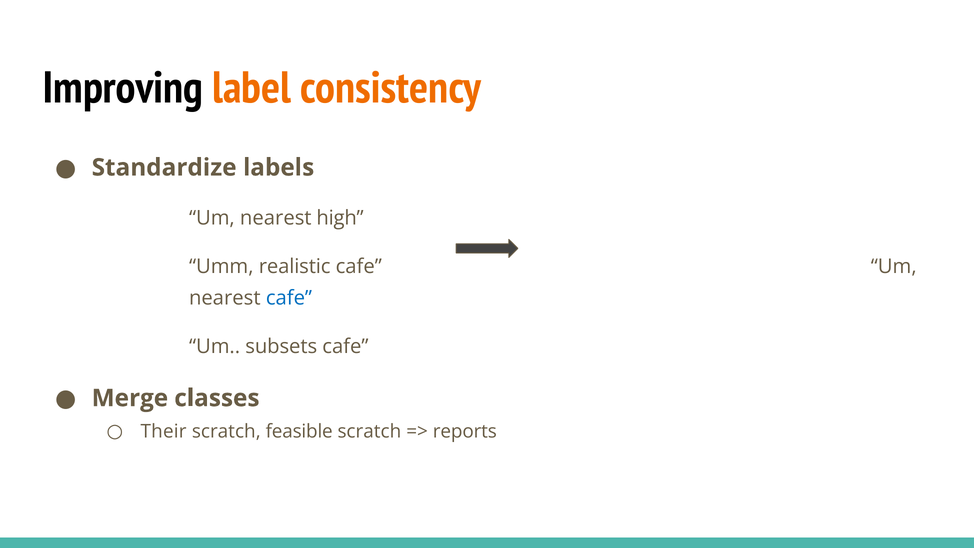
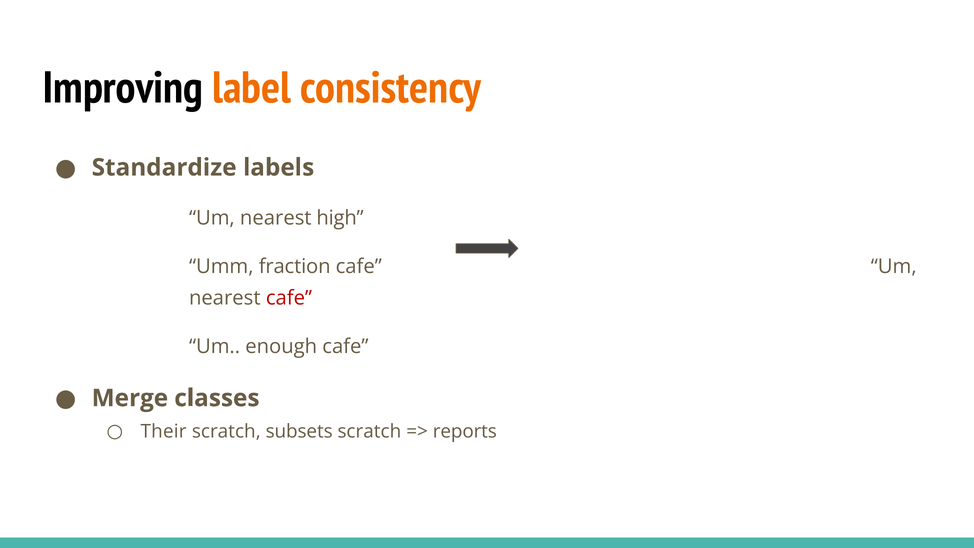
realistic: realistic -> fraction
cafe at (289, 298) colour: blue -> red
subsets: subsets -> enough
feasible: feasible -> subsets
